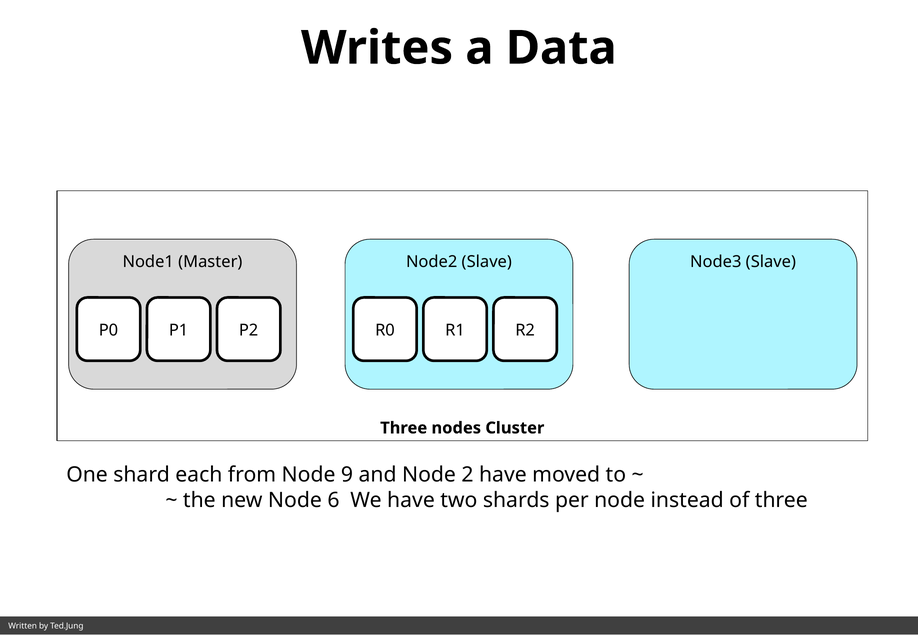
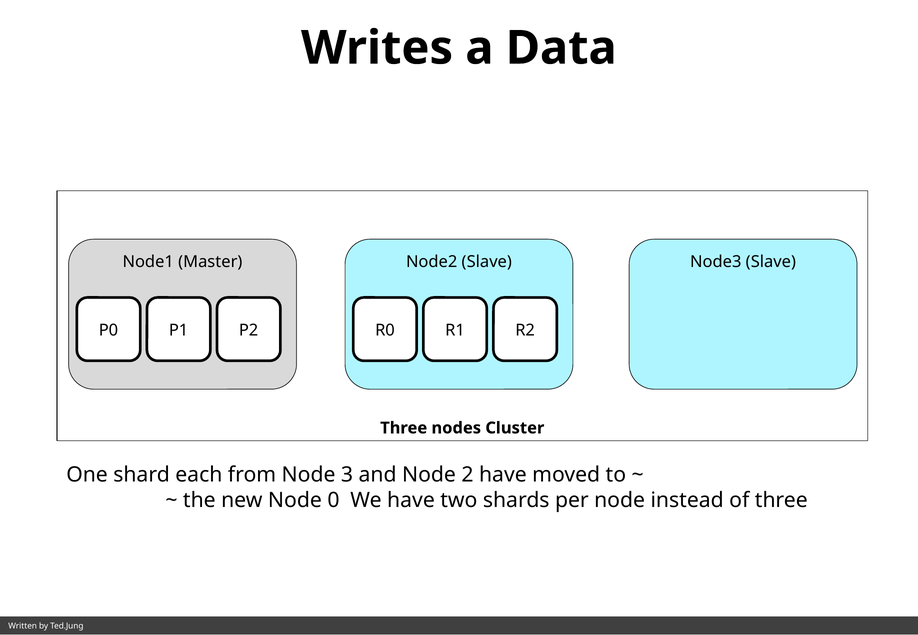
9: 9 -> 3
6: 6 -> 0
